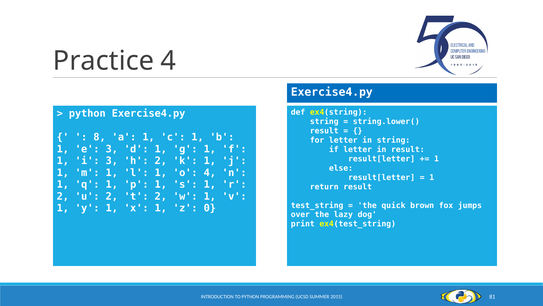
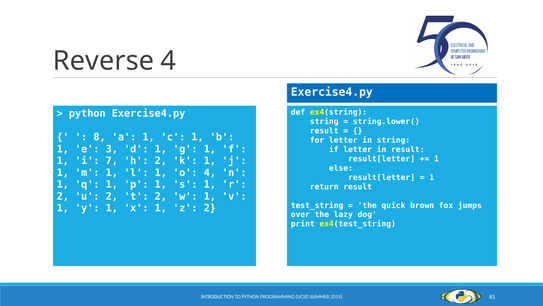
Practice: Practice -> Reverse
i 3: 3 -> 7
z 0: 0 -> 2
